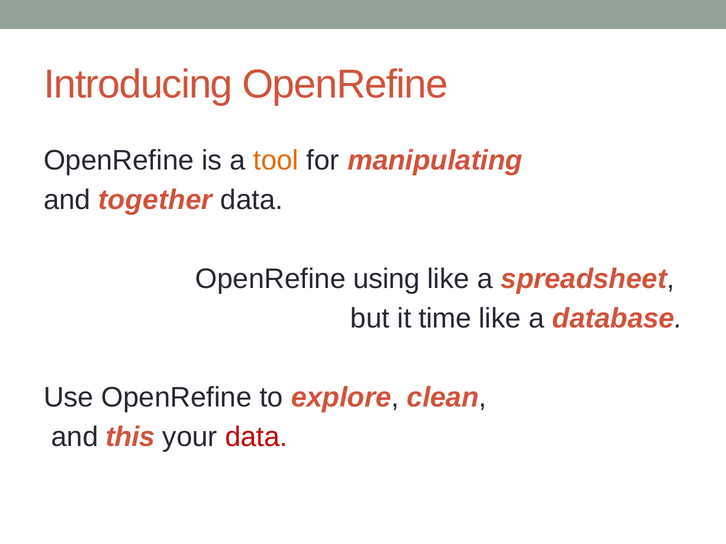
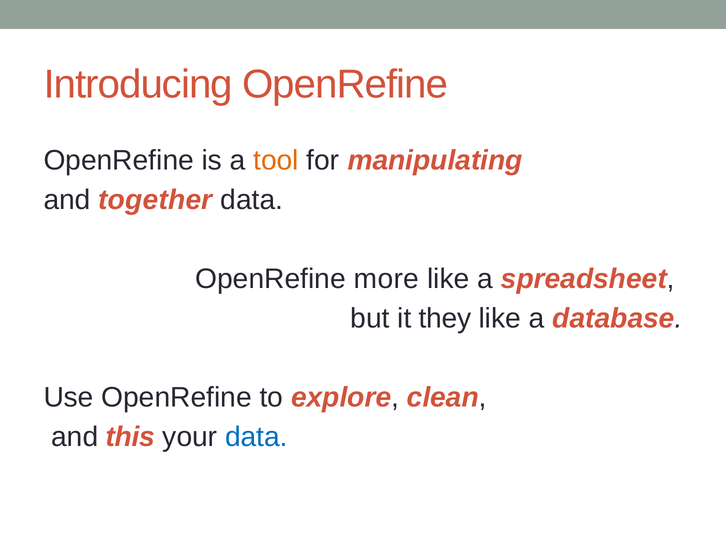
using: using -> more
time: time -> they
data at (256, 437) colour: red -> blue
